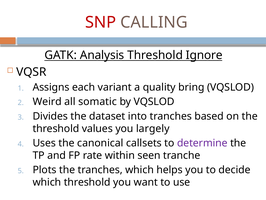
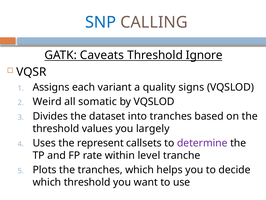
SNP colour: red -> blue
Analysis: Analysis -> Caveats
bring: bring -> signs
canonical: canonical -> represent
seen: seen -> level
